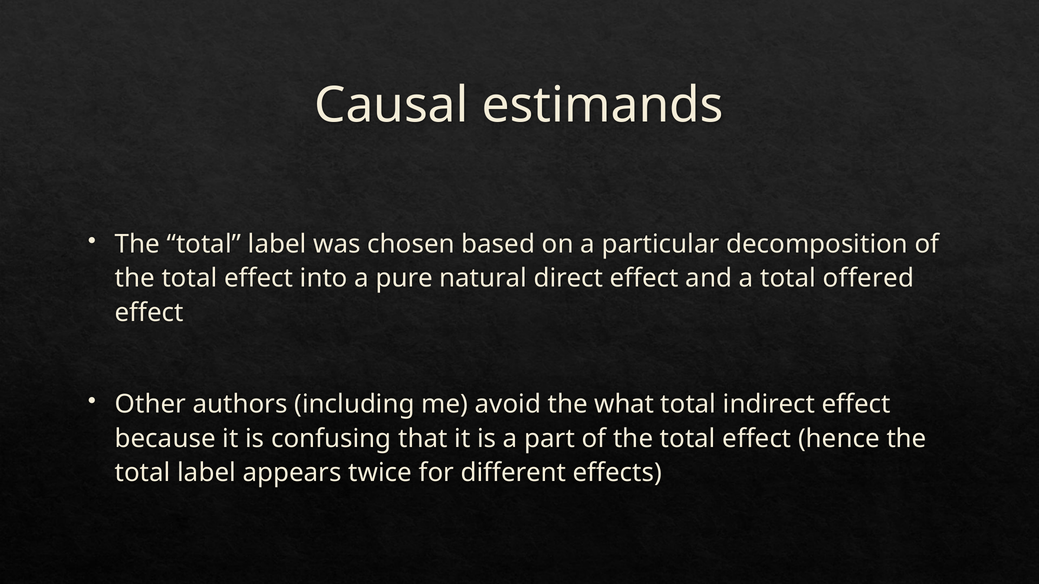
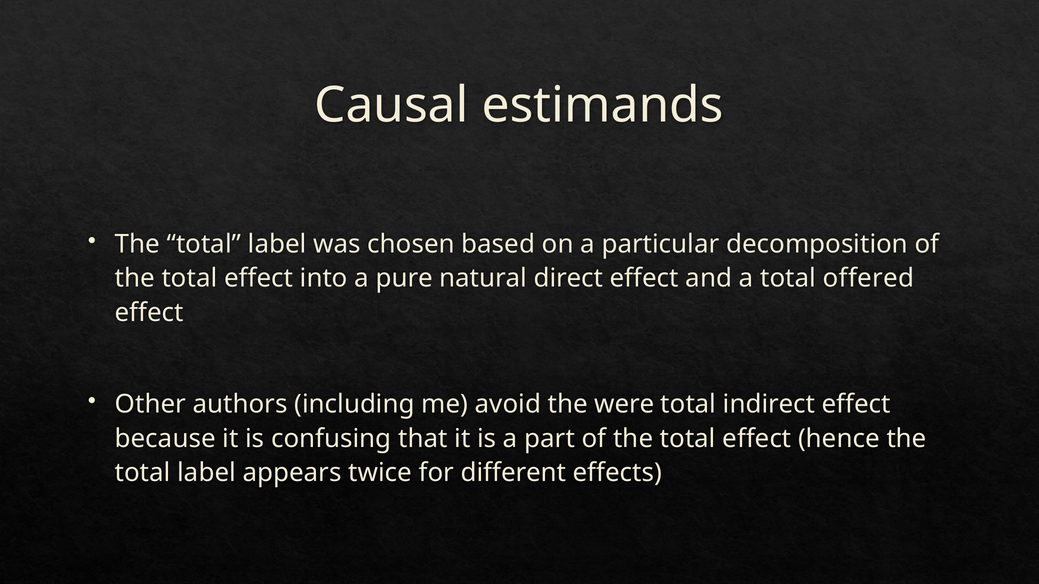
what: what -> were
